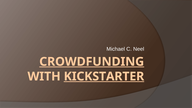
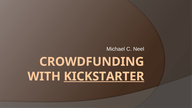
CROWDFUNDING underline: present -> none
